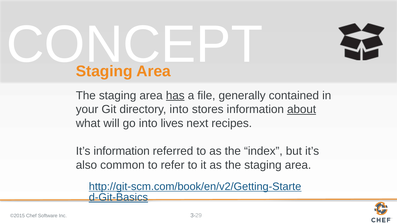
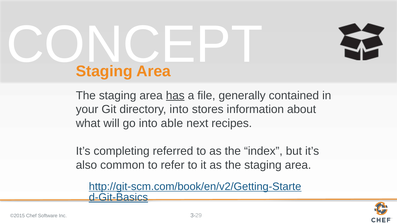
about underline: present -> none
lives: lives -> able
It’s information: information -> completing
